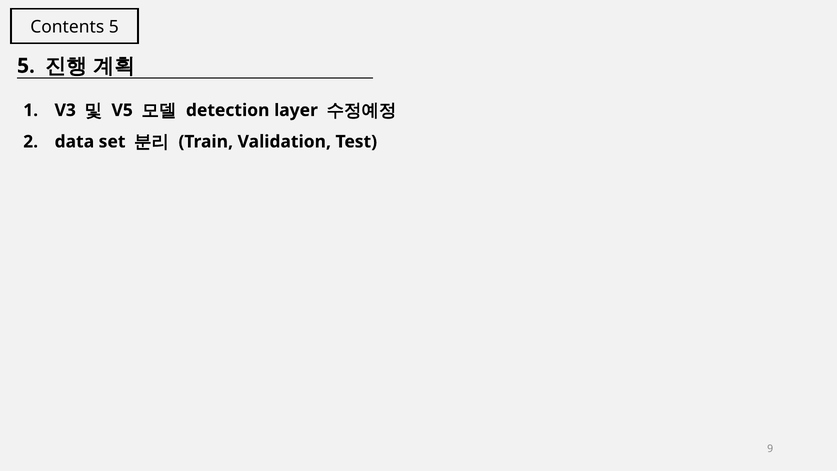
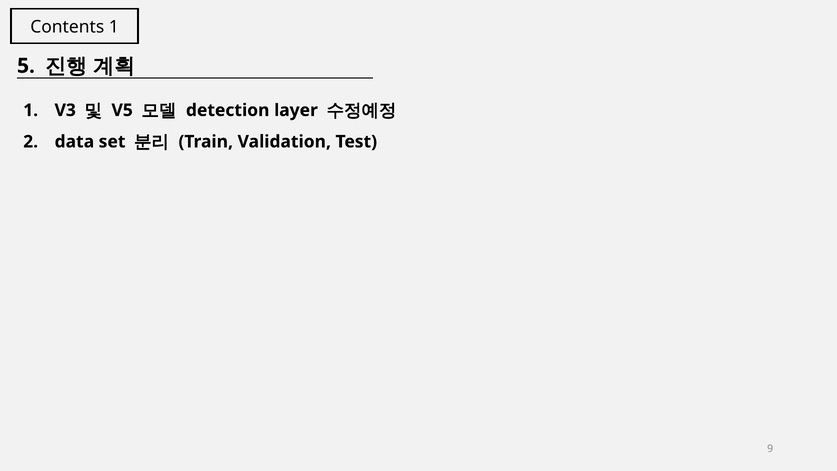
Contents 5: 5 -> 1
